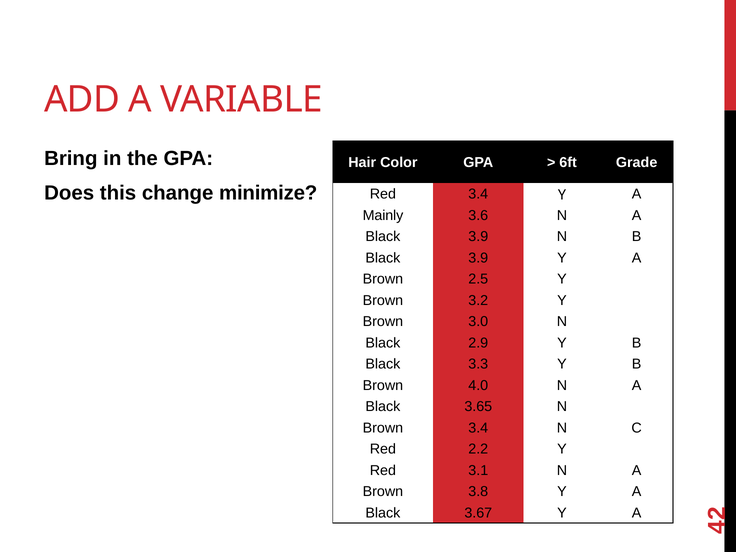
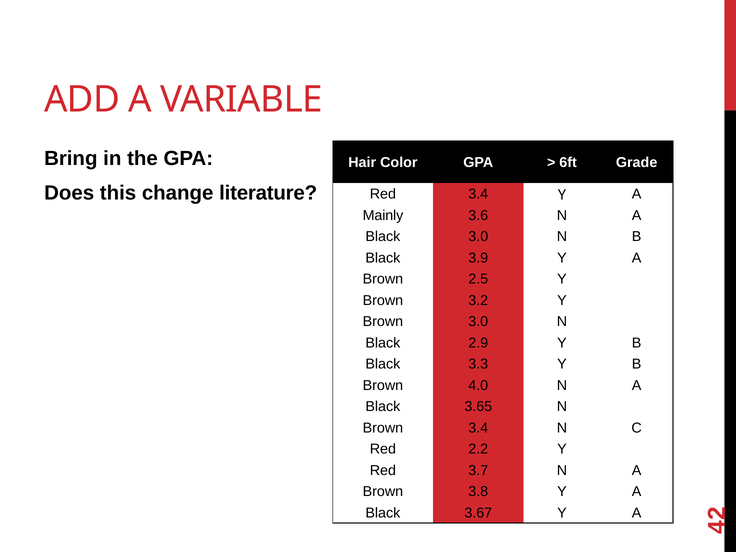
minimize: minimize -> literature
3.9 at (478, 237): 3.9 -> 3.0
3.1: 3.1 -> 3.7
